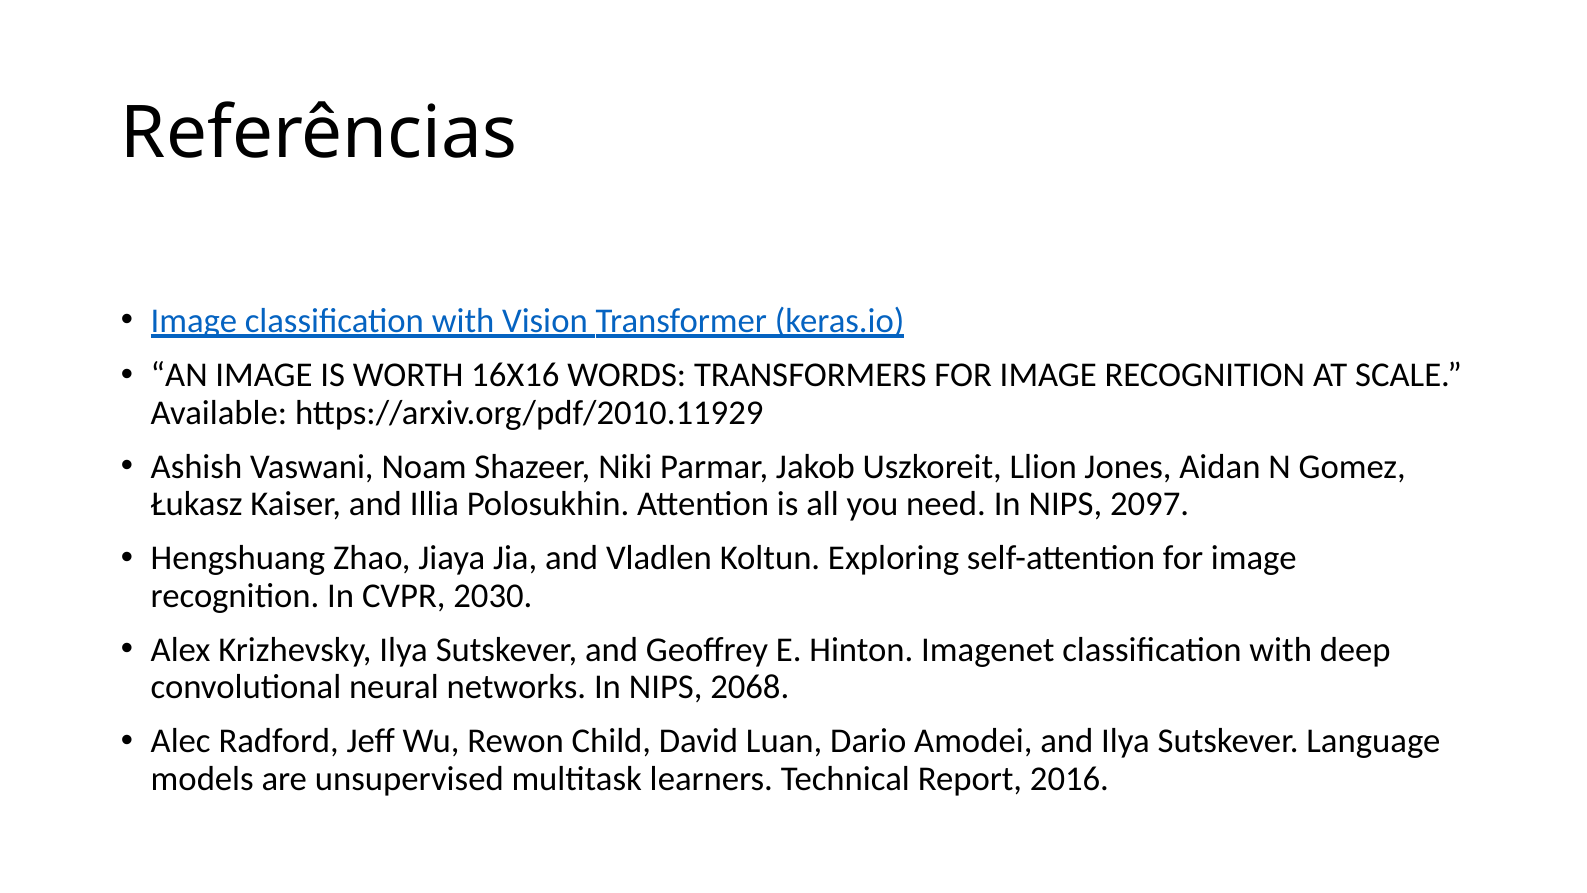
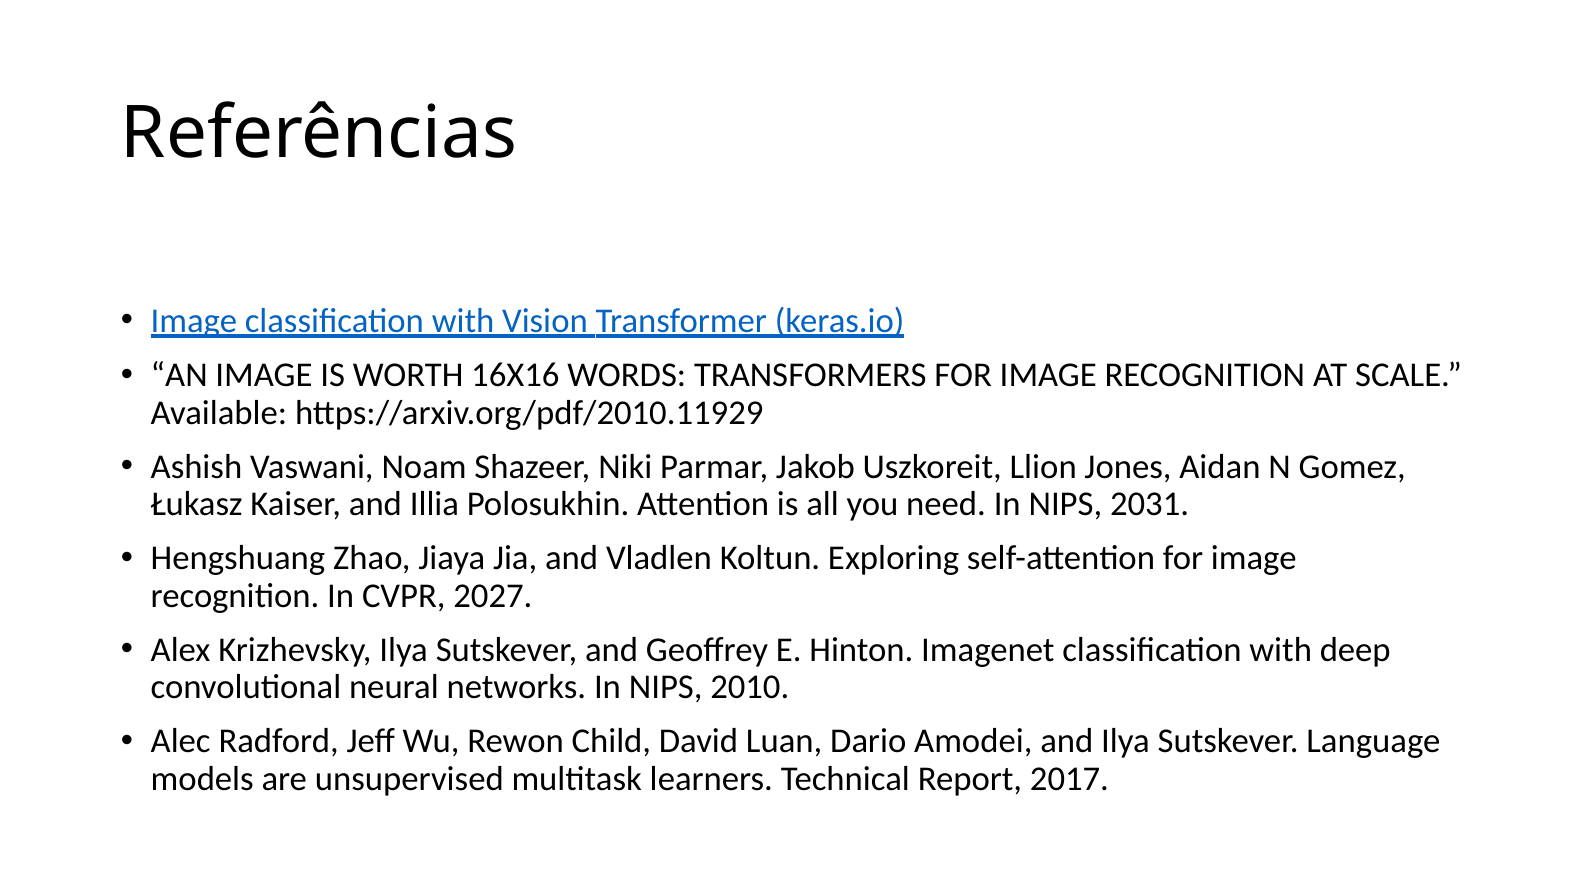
2097: 2097 -> 2031
2030: 2030 -> 2027
2068: 2068 -> 2010
2016: 2016 -> 2017
